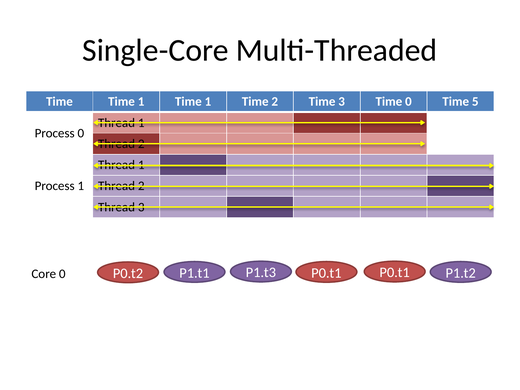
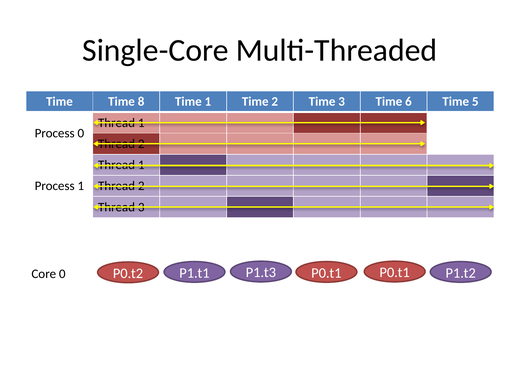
Time Time 1: 1 -> 8
Time 0: 0 -> 6
